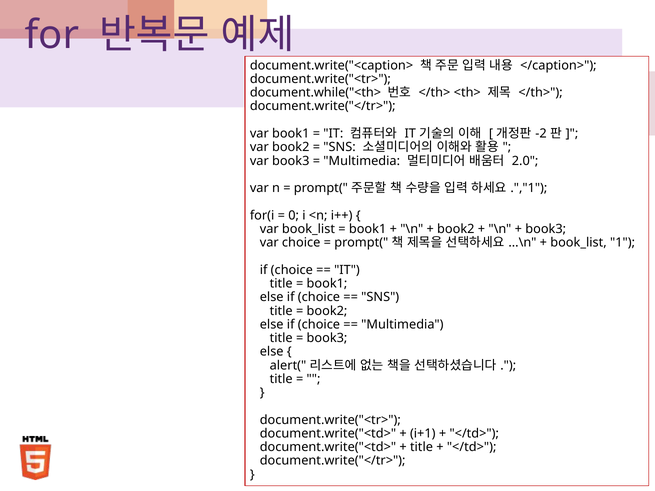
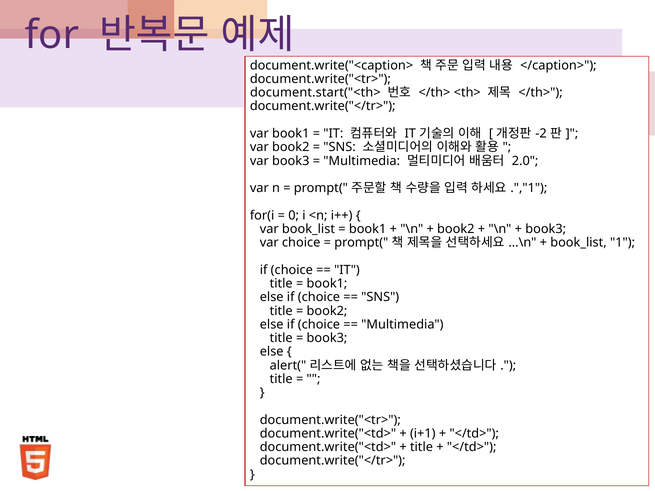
document.while("<th>: document.while("<th> -> document.start("<th>
